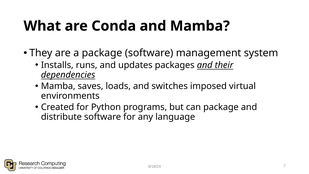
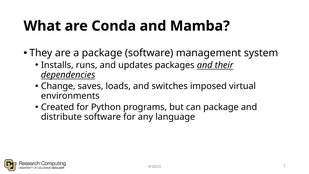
Mamba at (58, 86): Mamba -> Change
